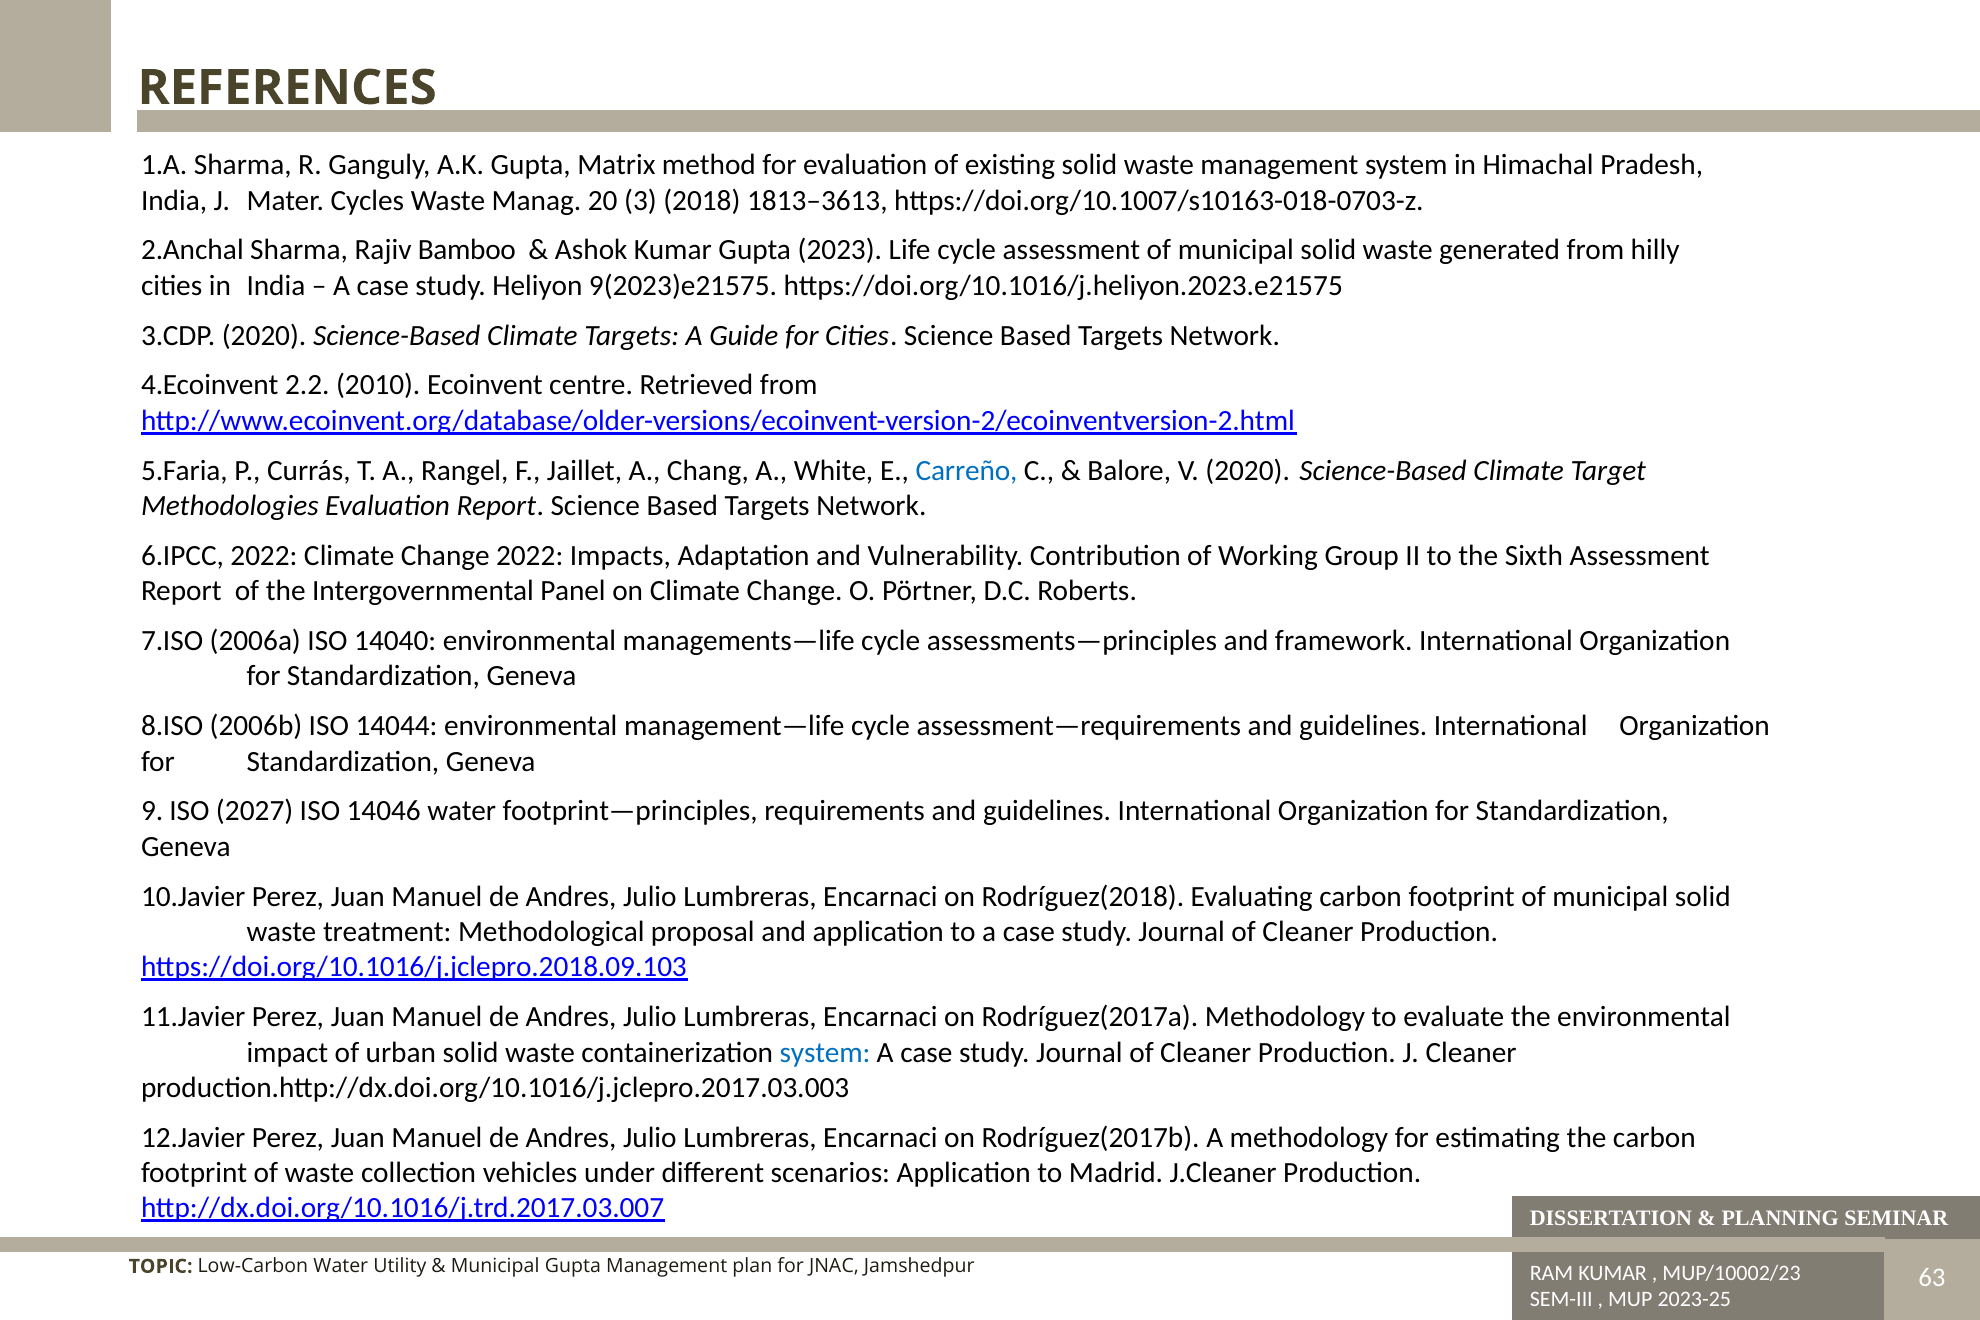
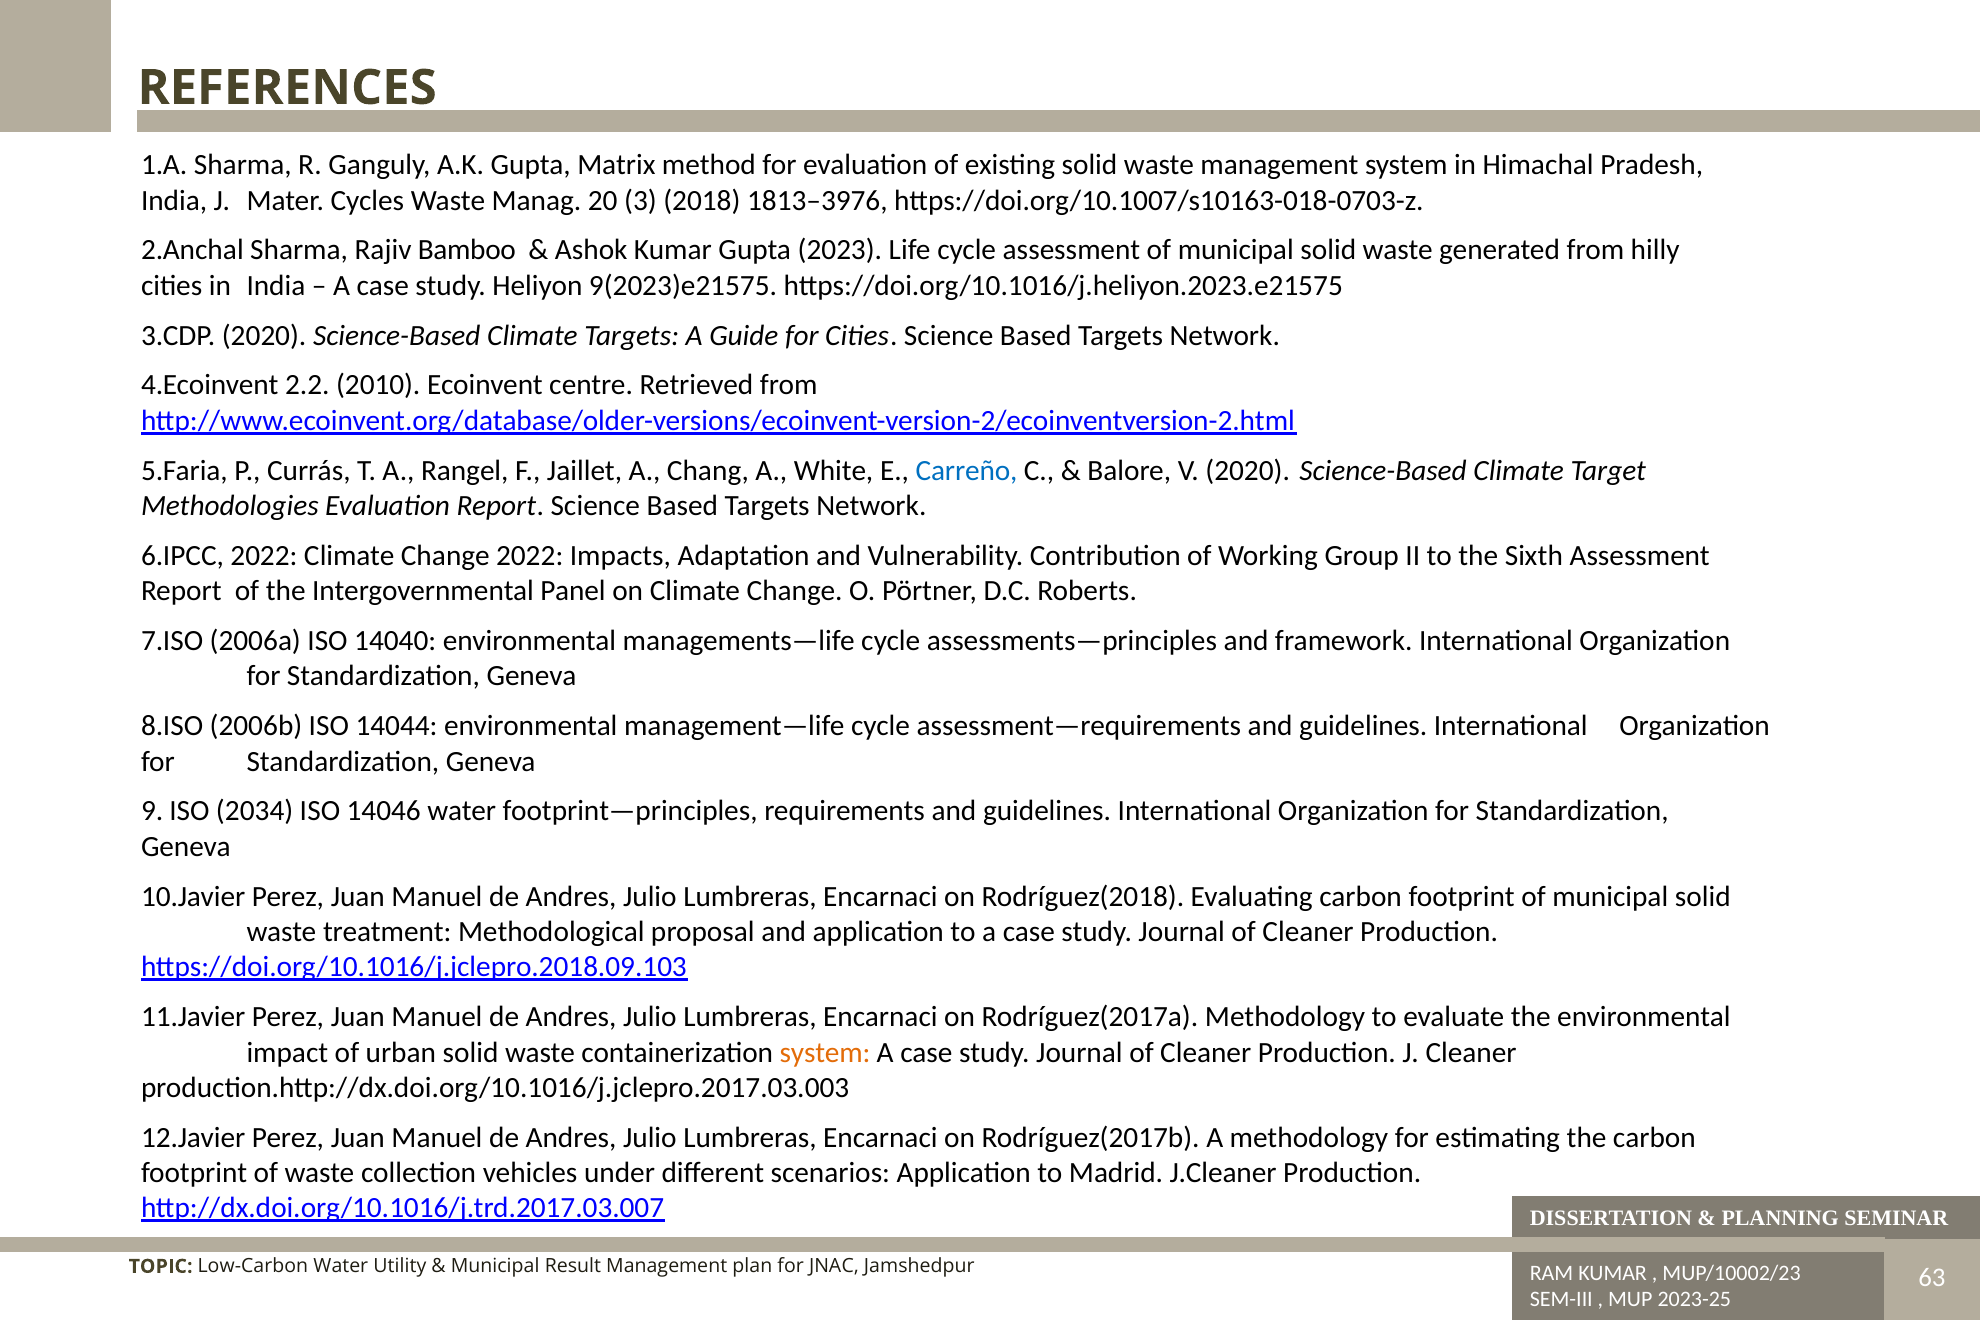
1813–3613: 1813–3613 -> 1813–3976
2027: 2027 -> 2034
system at (825, 1052) colour: blue -> orange
Municipal Gupta: Gupta -> Result
